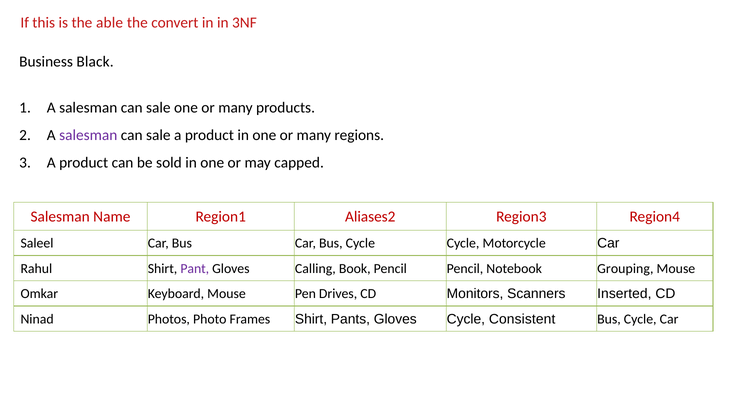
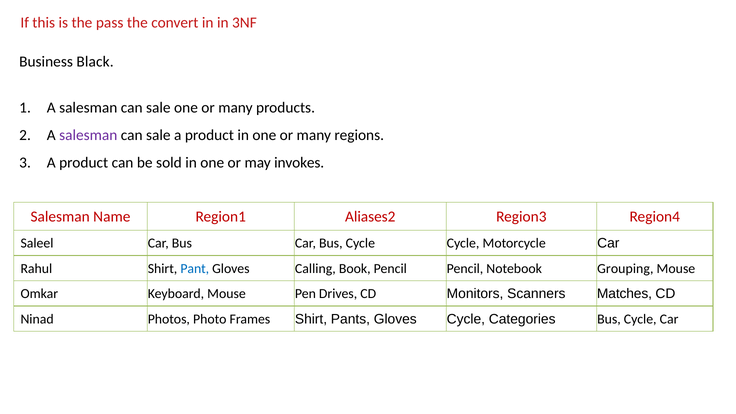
able: able -> pass
capped: capped -> invokes
Pant colour: purple -> blue
Inserted: Inserted -> Matches
Consistent: Consistent -> Categories
